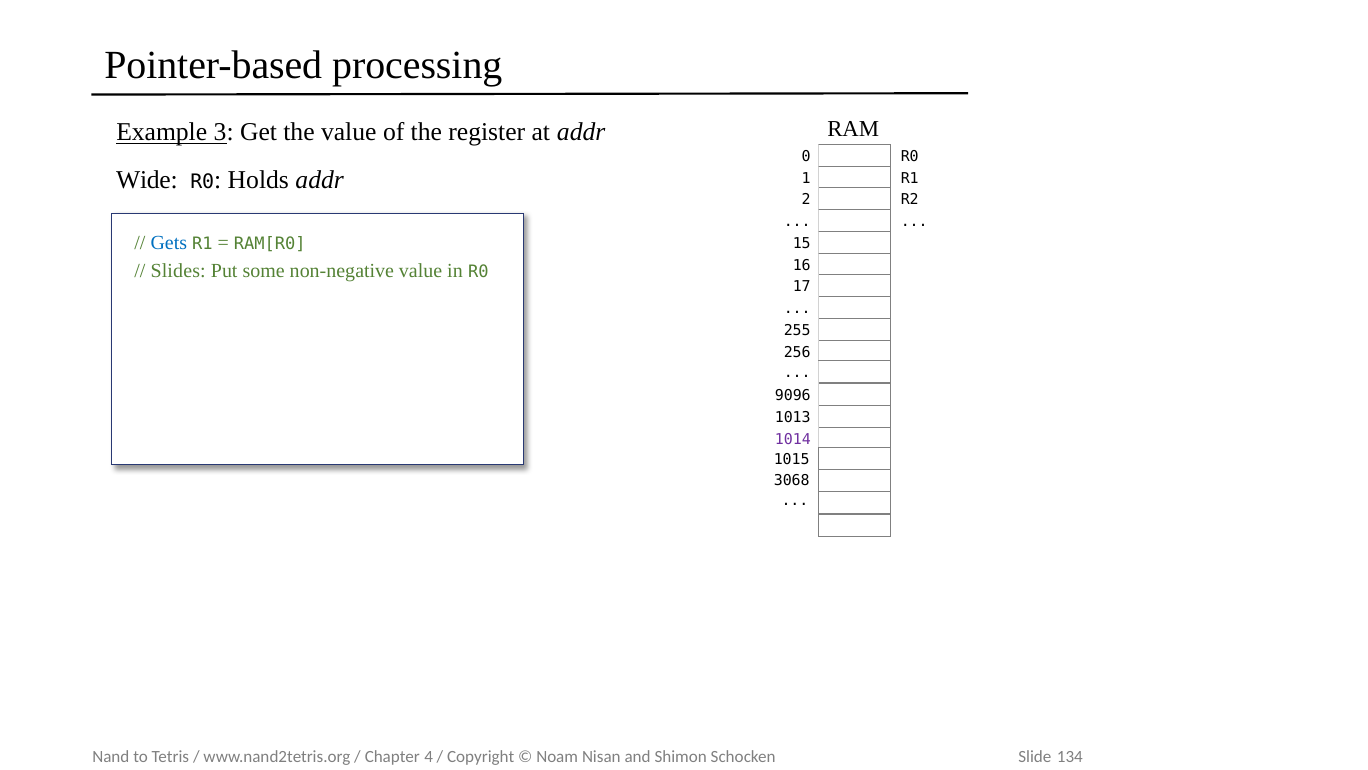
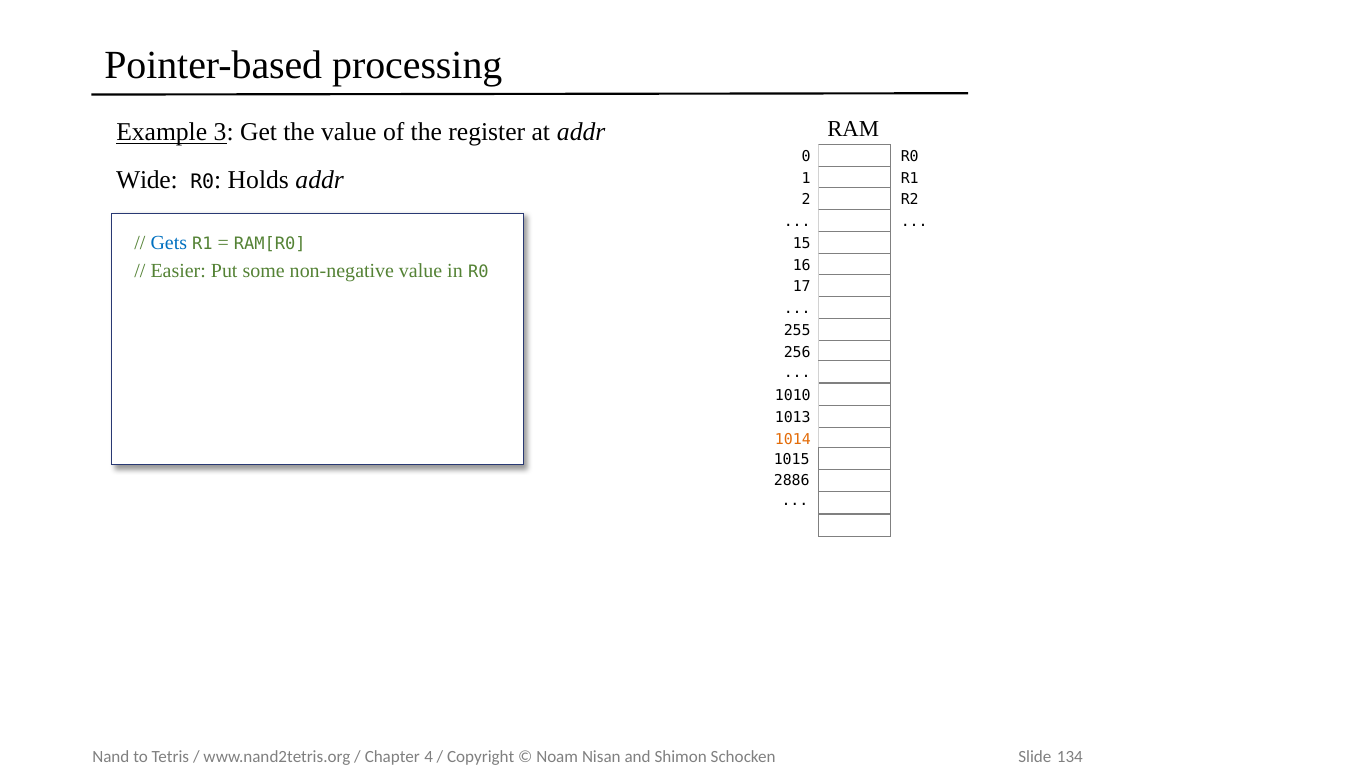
Slides: Slides -> Easier
9096: 9096 -> 1010
1014 colour: purple -> orange
3068: 3068 -> 2886
